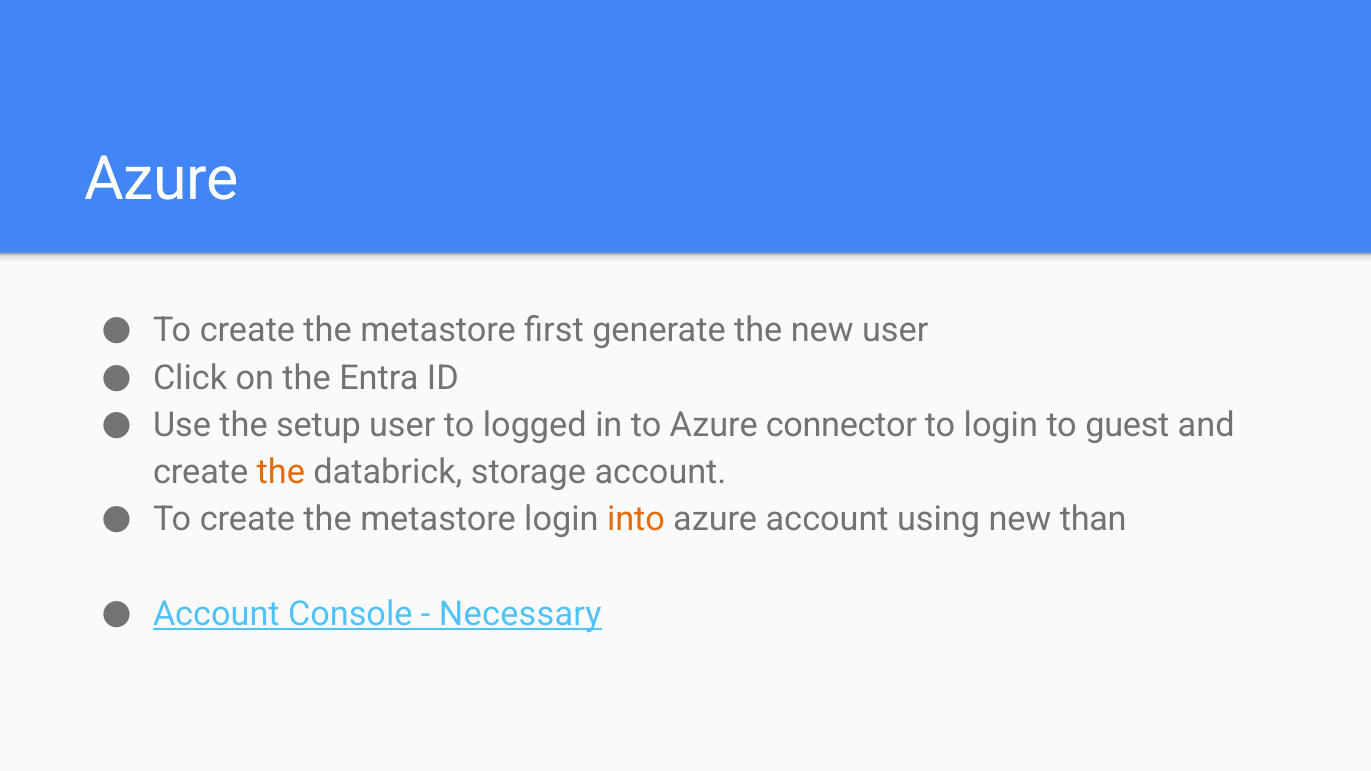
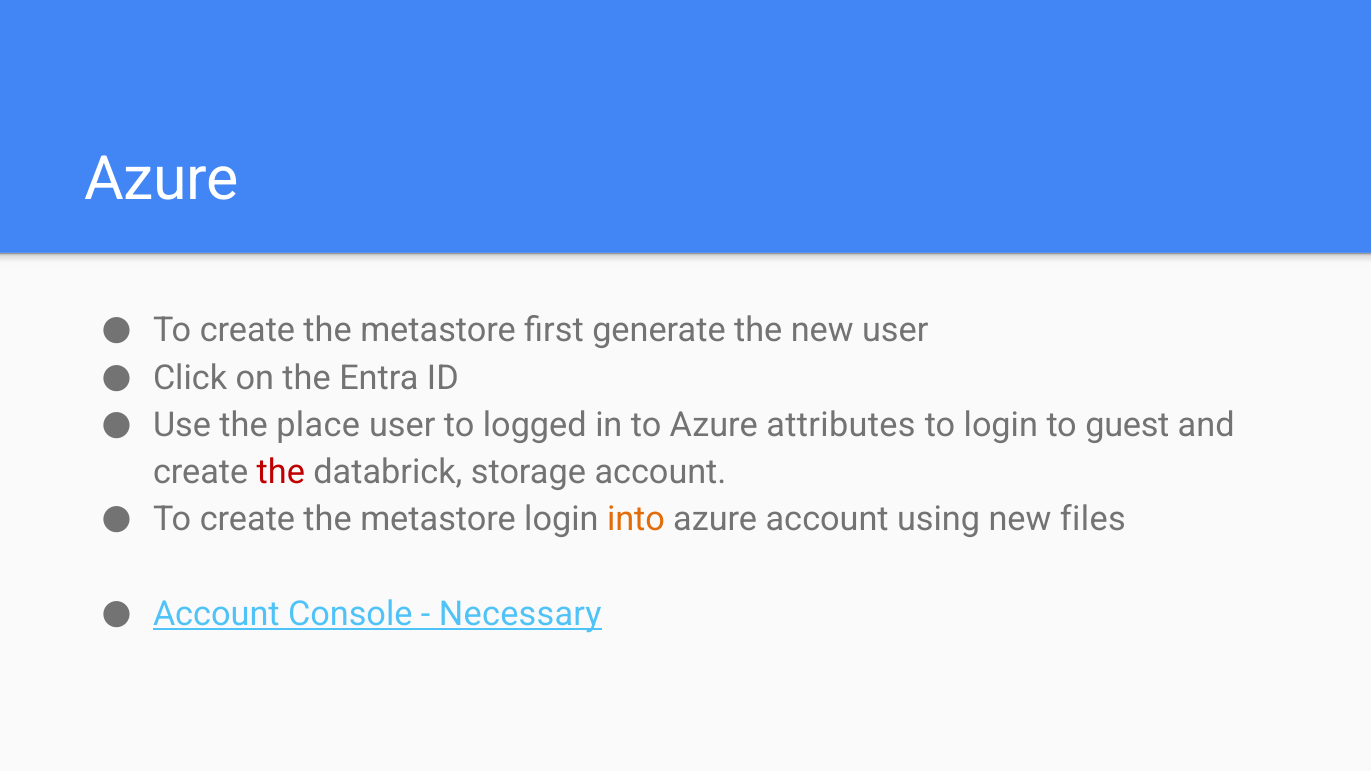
setup: setup -> place
connector: connector -> attributes
the at (281, 472) colour: orange -> red
than: than -> files
